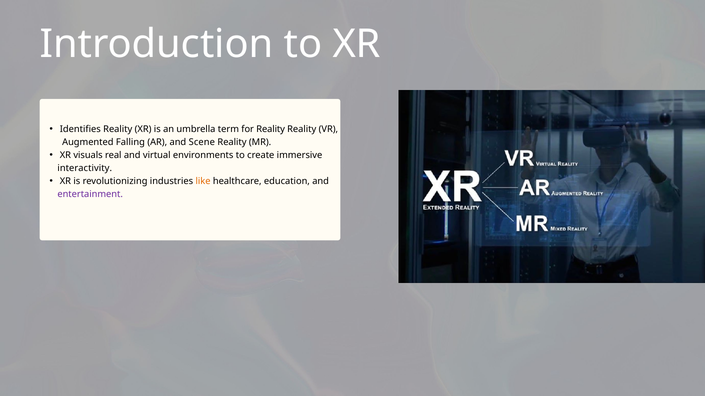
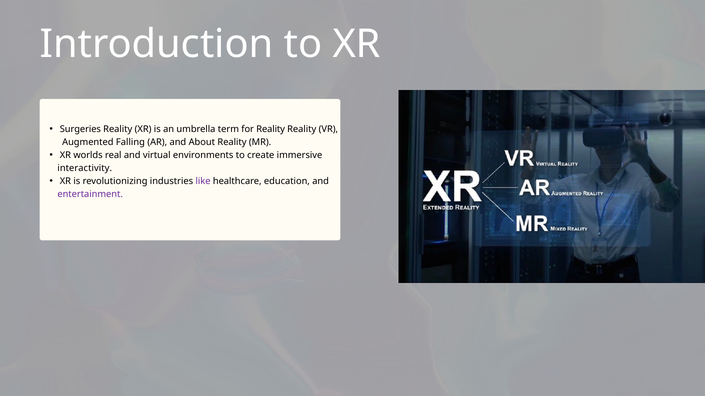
Identifies: Identifies -> Surgeries
Scene: Scene -> About
visuals: visuals -> worlds
like colour: orange -> purple
